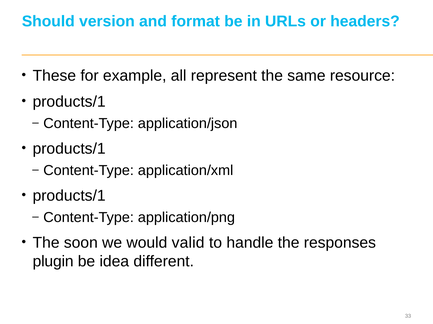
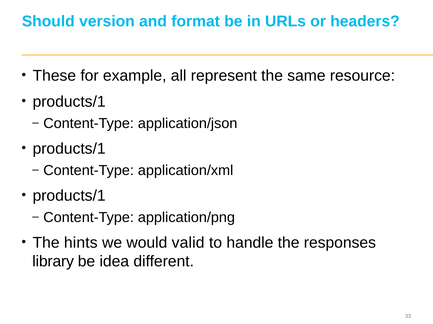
soon: soon -> hints
plugin: plugin -> library
